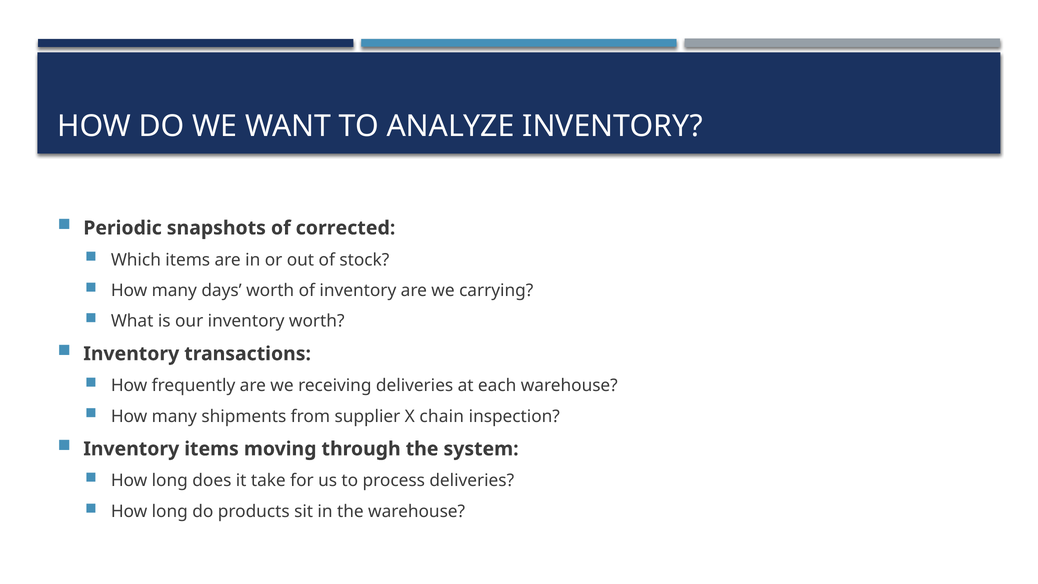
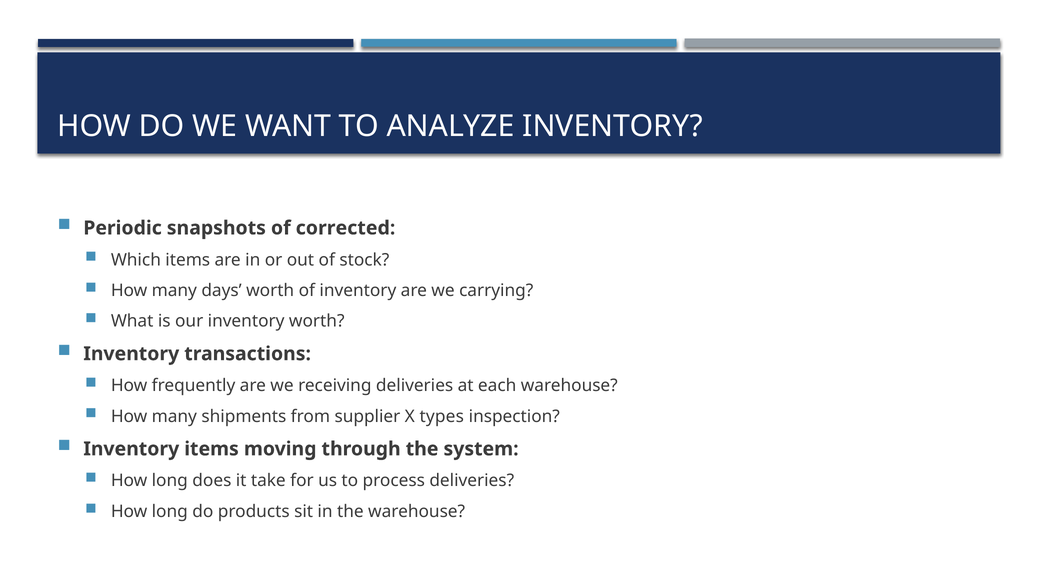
chain: chain -> types
